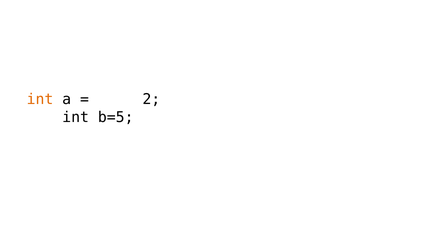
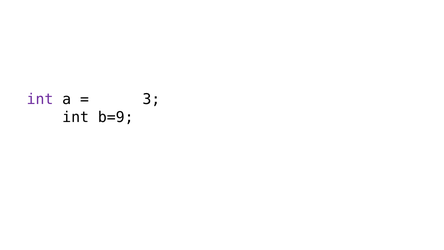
int at (40, 99) colour: orange -> purple
2: 2 -> 3
b=5: b=5 -> b=9
